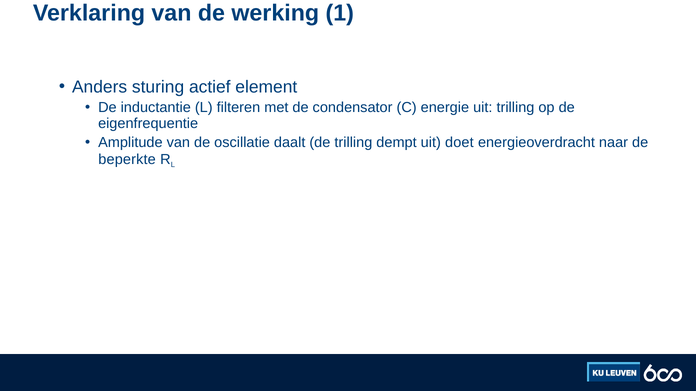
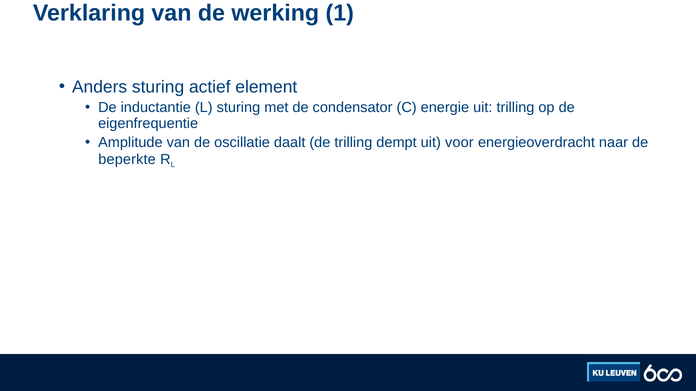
L filteren: filteren -> sturing
doet: doet -> voor
